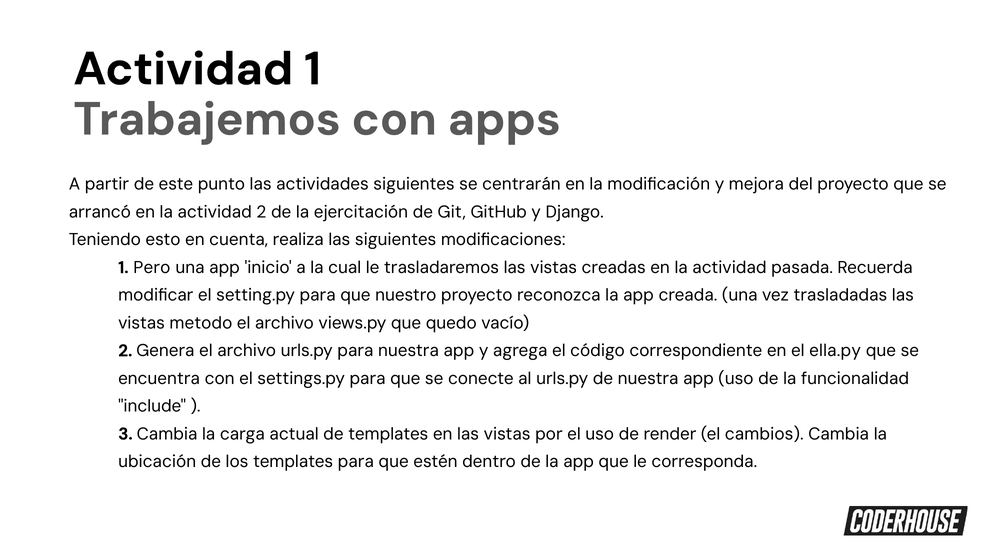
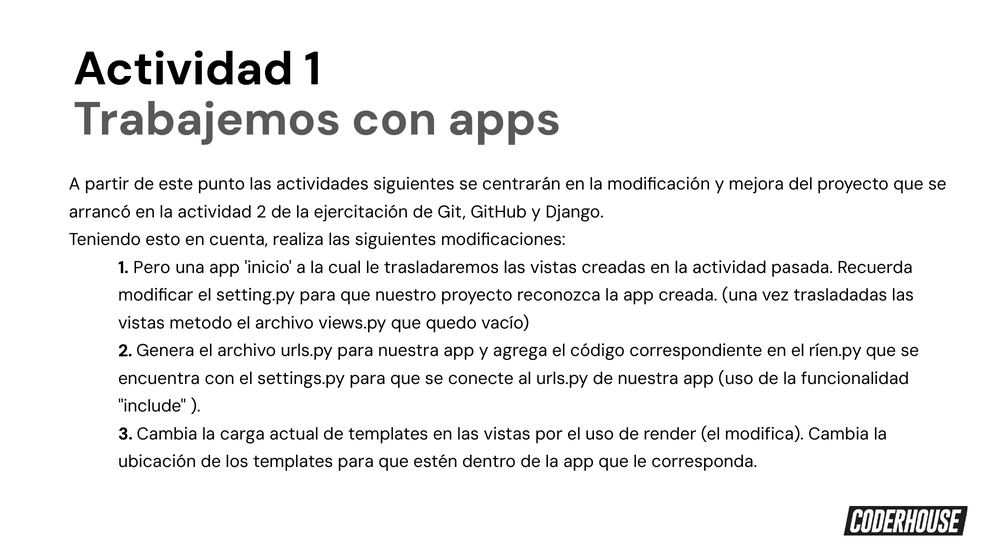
ella.py: ella.py -> ríen.py
cambios: cambios -> modifica
